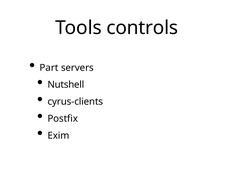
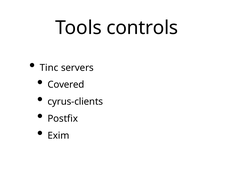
Part: Part -> Tinc
Nutshell: Nutshell -> Covered
